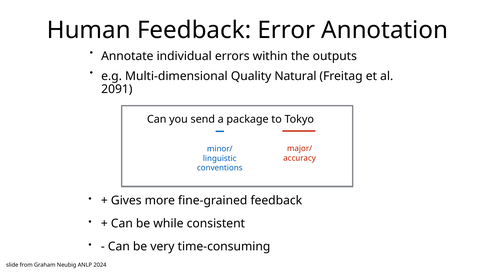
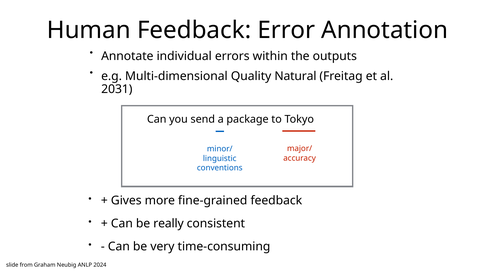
2091: 2091 -> 2031
while: while -> really
